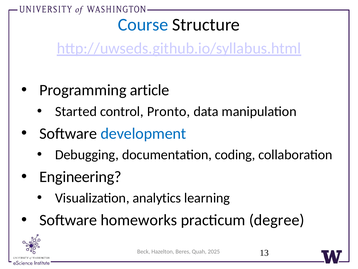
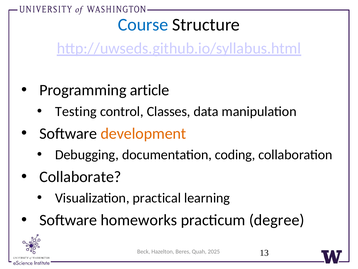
Started: Started -> Testing
Pronto: Pronto -> Classes
development colour: blue -> orange
Engineering: Engineering -> Collaborate
analytics: analytics -> practical
